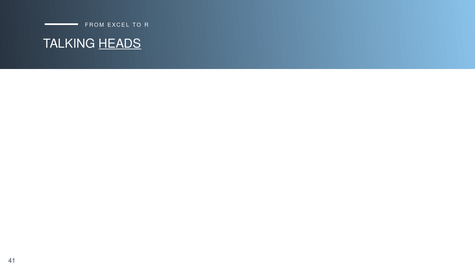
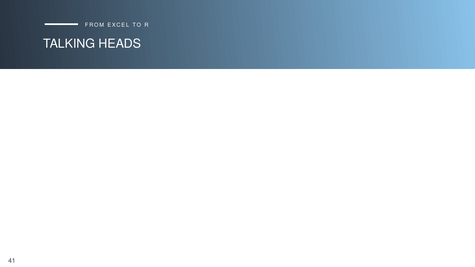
HEADS underline: present -> none
